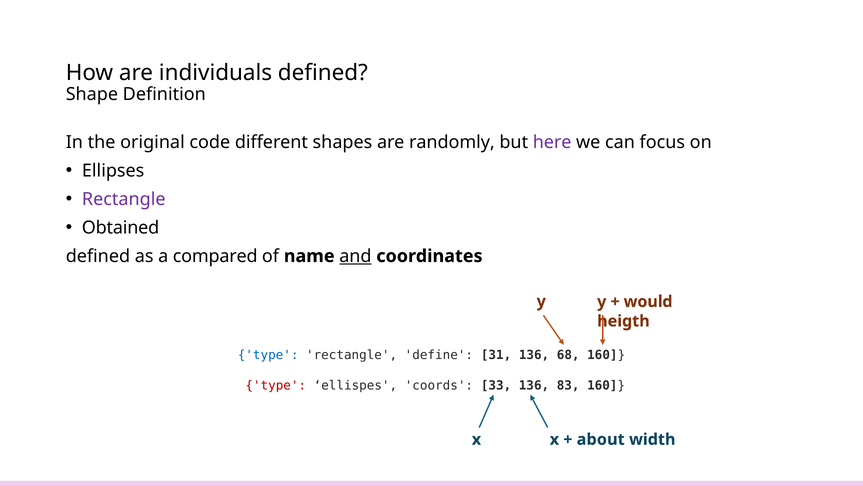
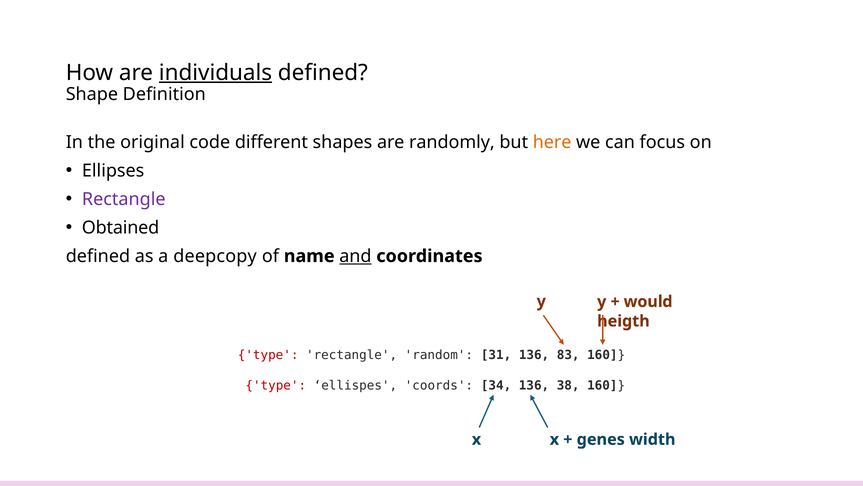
individuals underline: none -> present
here colour: purple -> orange
compared: compared -> deepcopy
type at (268, 355) colour: blue -> red
define: define -> random
68: 68 -> 83
33: 33 -> 34
83: 83 -> 38
about: about -> genes
